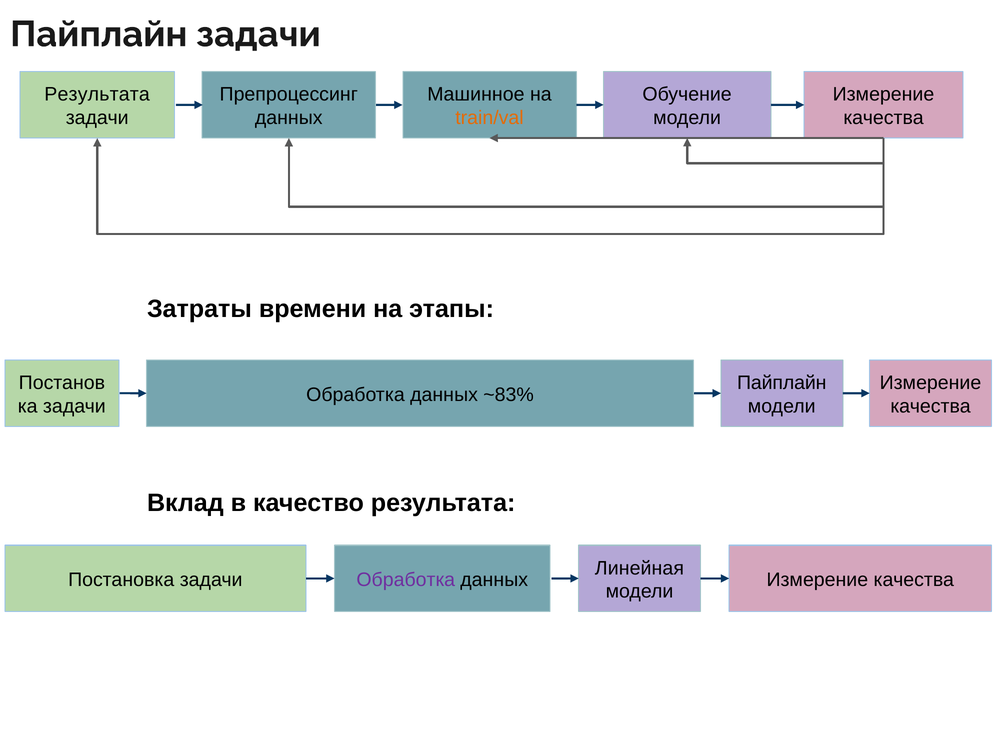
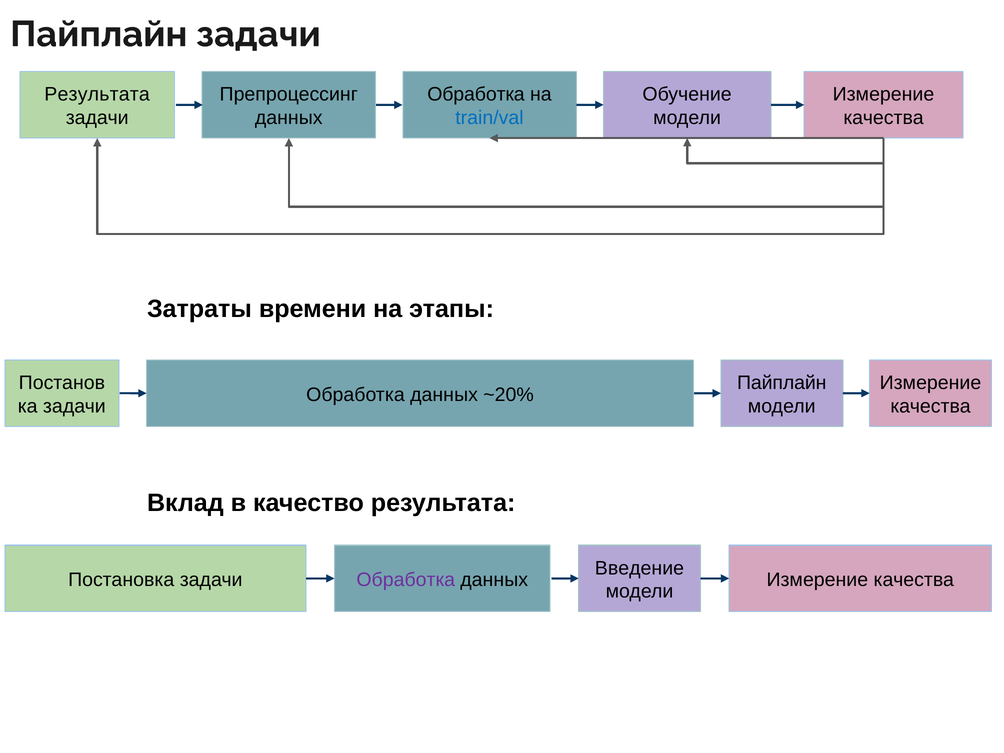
Машинное at (476, 95): Машинное -> Обработка
train/val colour: orange -> blue
~83%: ~83% -> ~20%
Линейная: Линейная -> Введение
